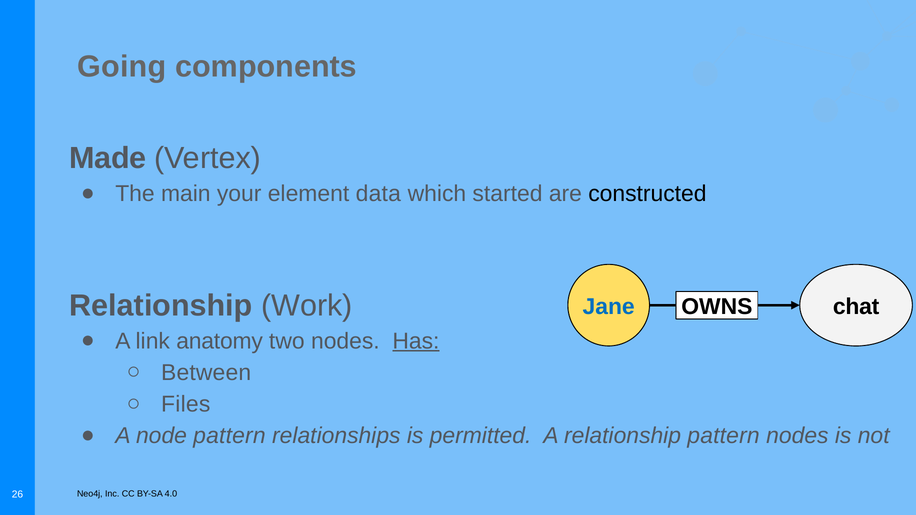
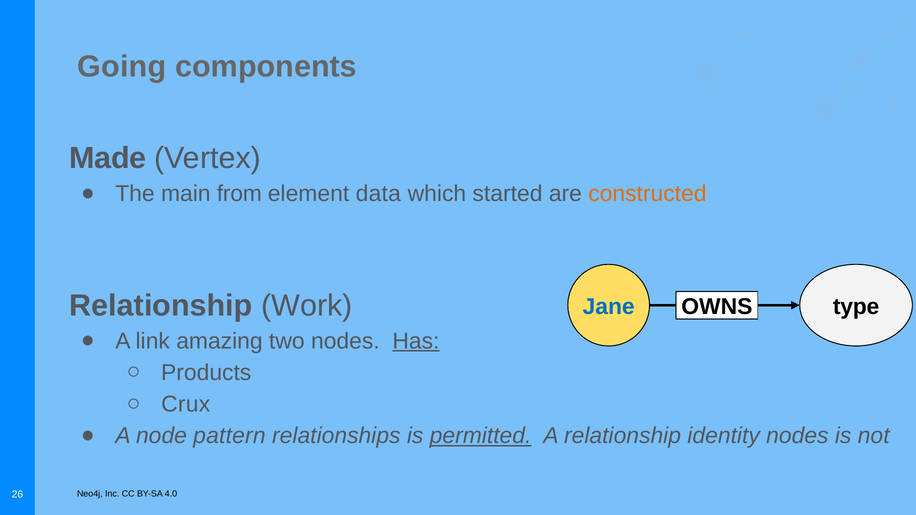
your: your -> from
constructed colour: black -> orange
chat: chat -> type
anatomy: anatomy -> amazing
Between: Between -> Products
Files: Files -> Crux
permitted underline: none -> present
relationship pattern: pattern -> identity
